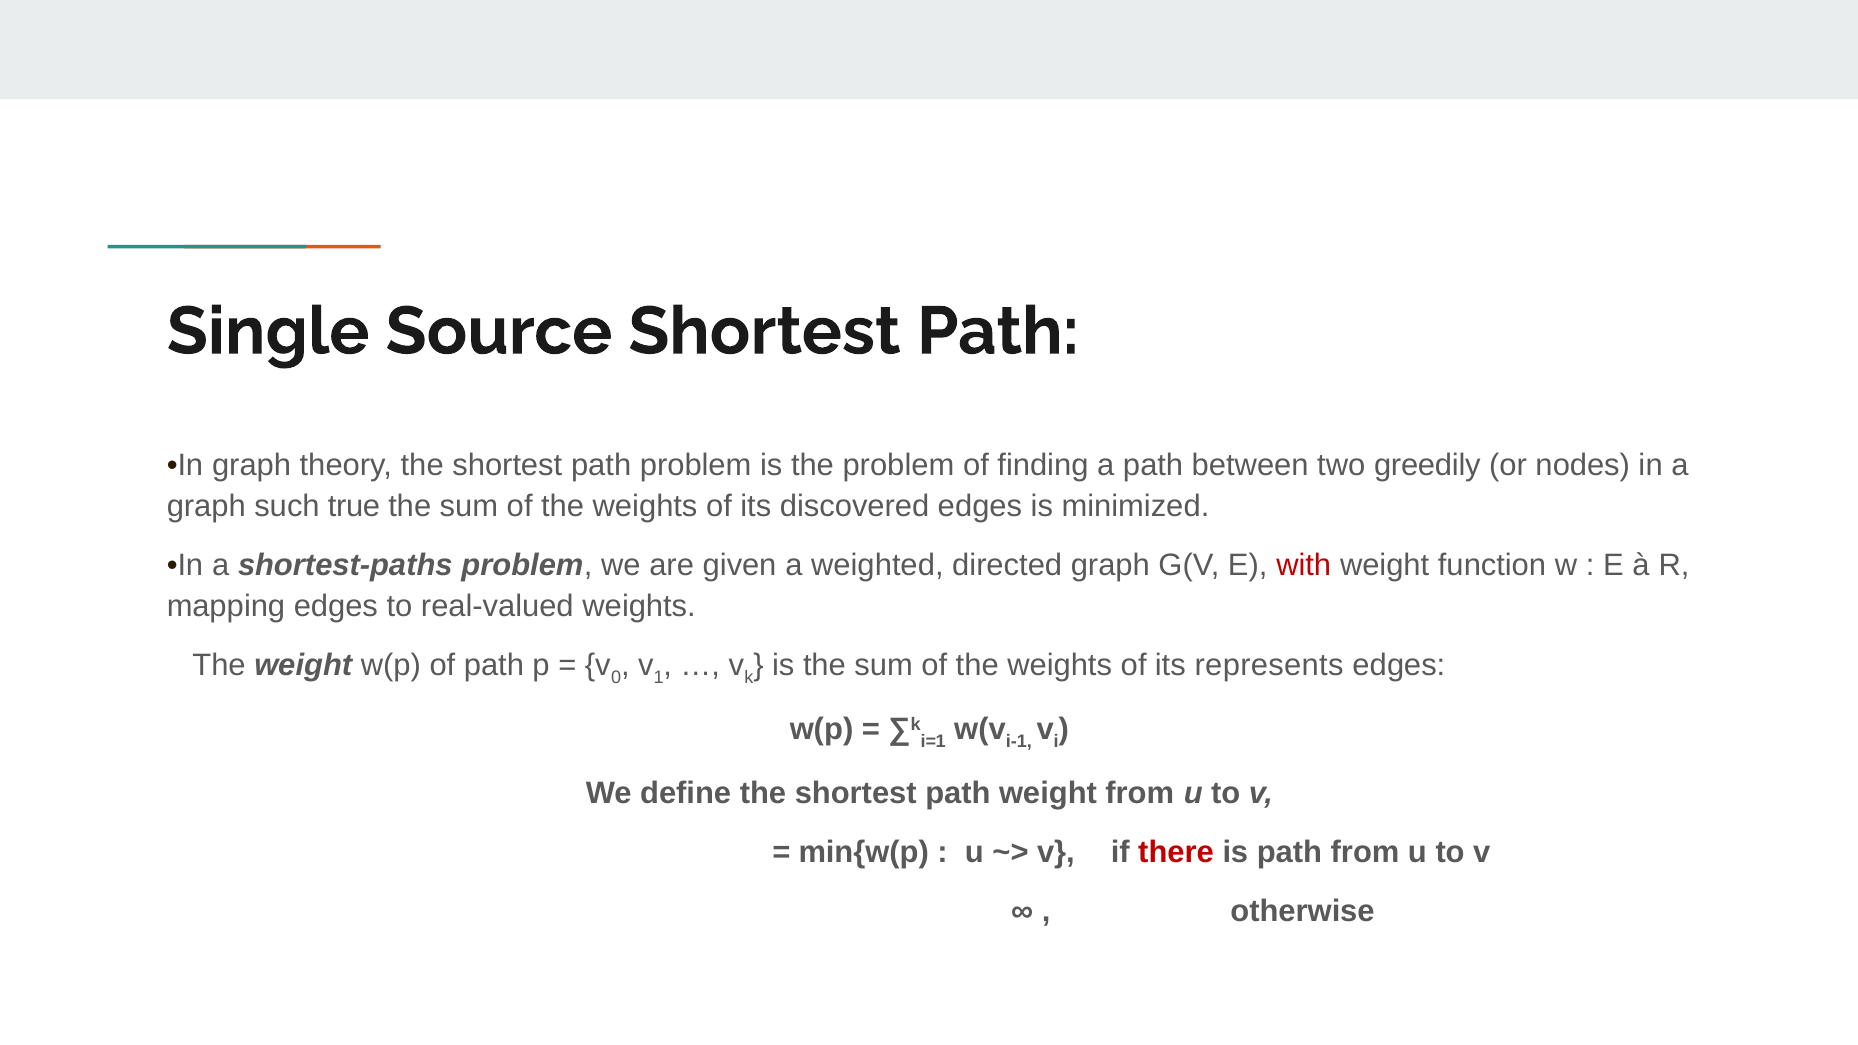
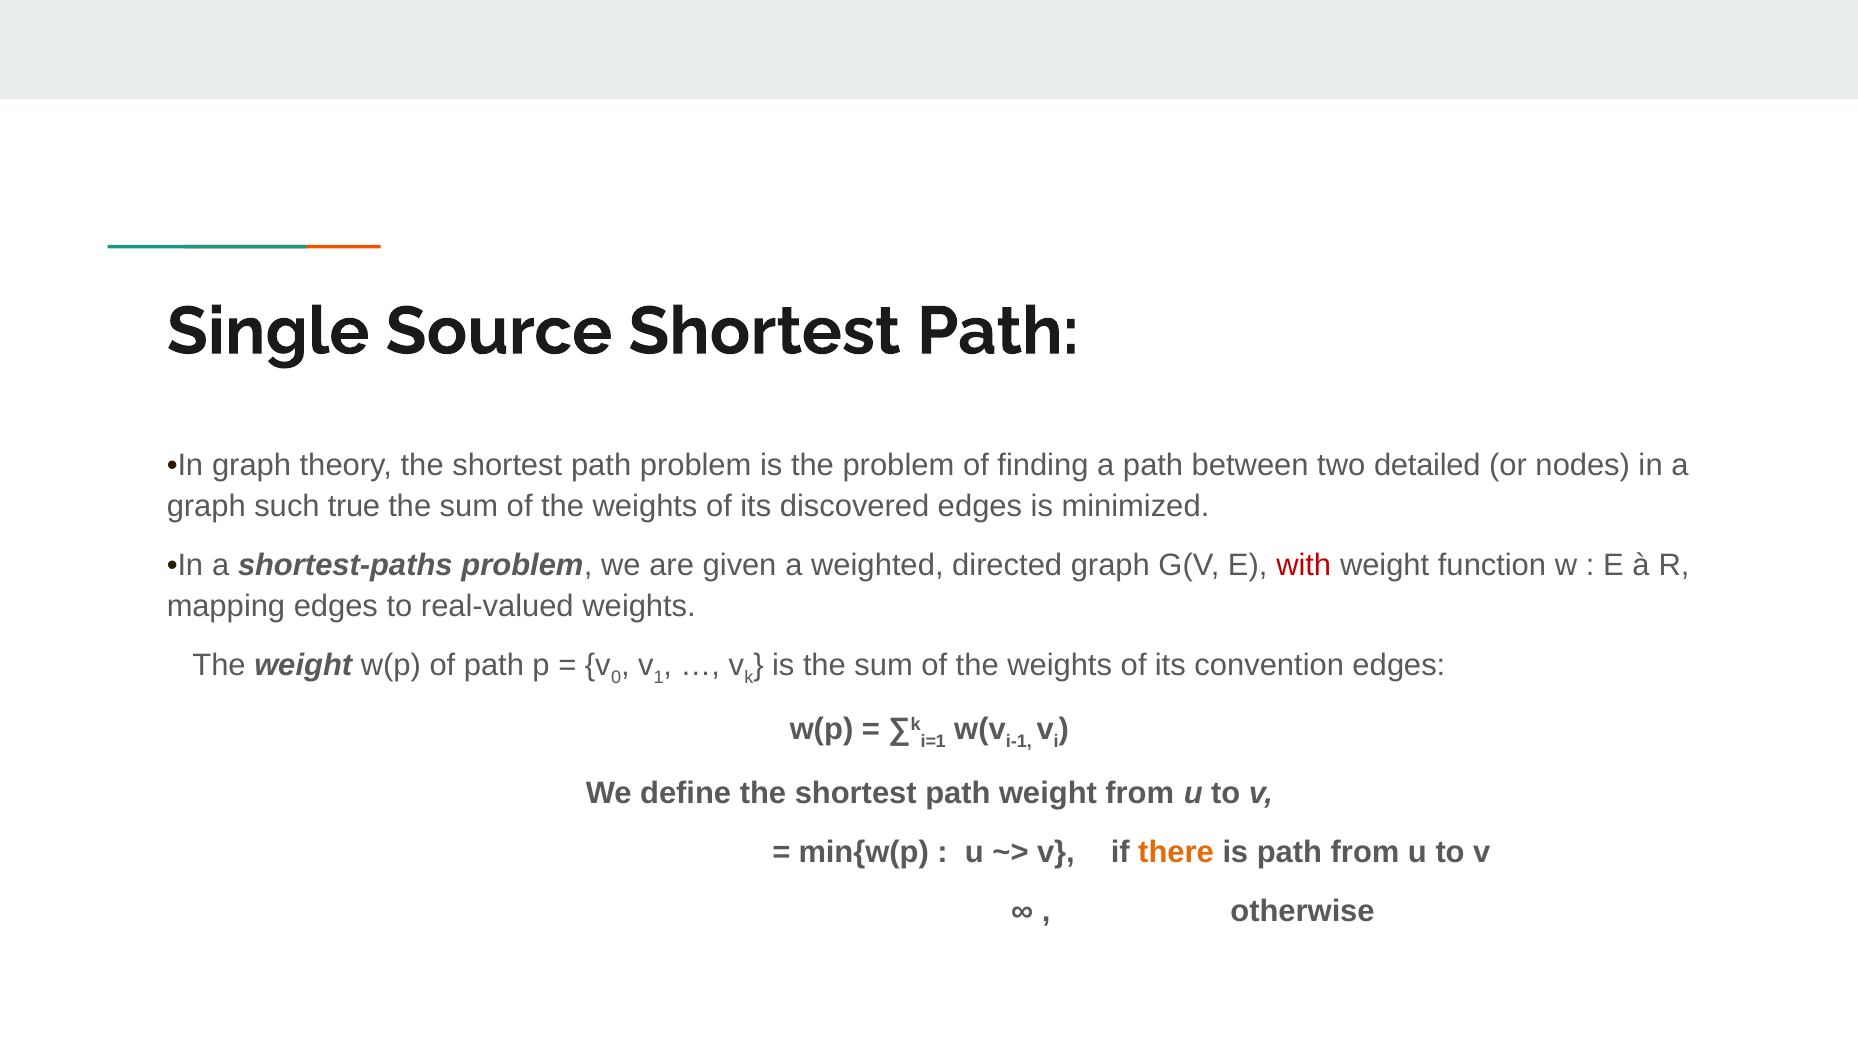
greedily: greedily -> detailed
represents: represents -> convention
there colour: red -> orange
